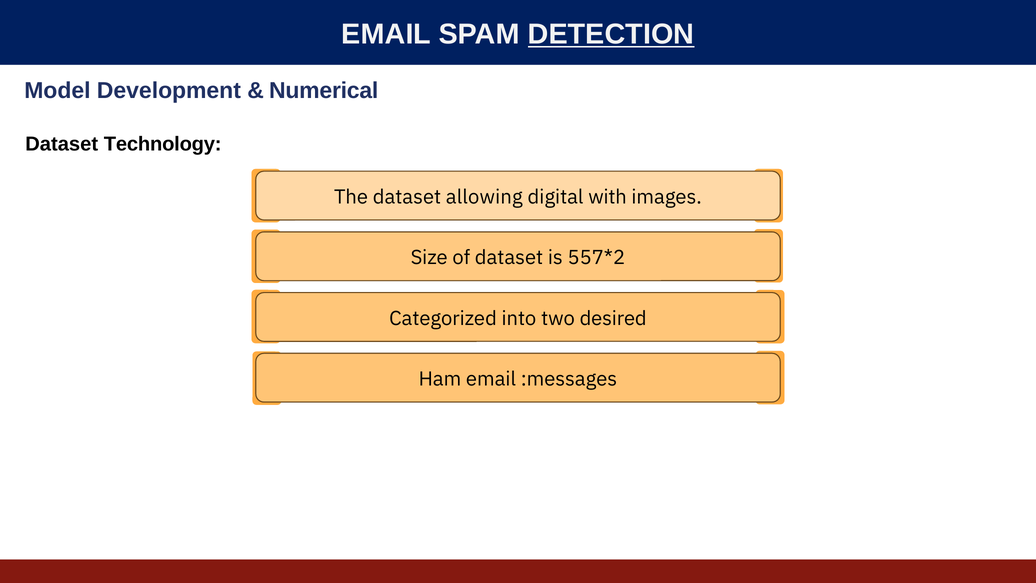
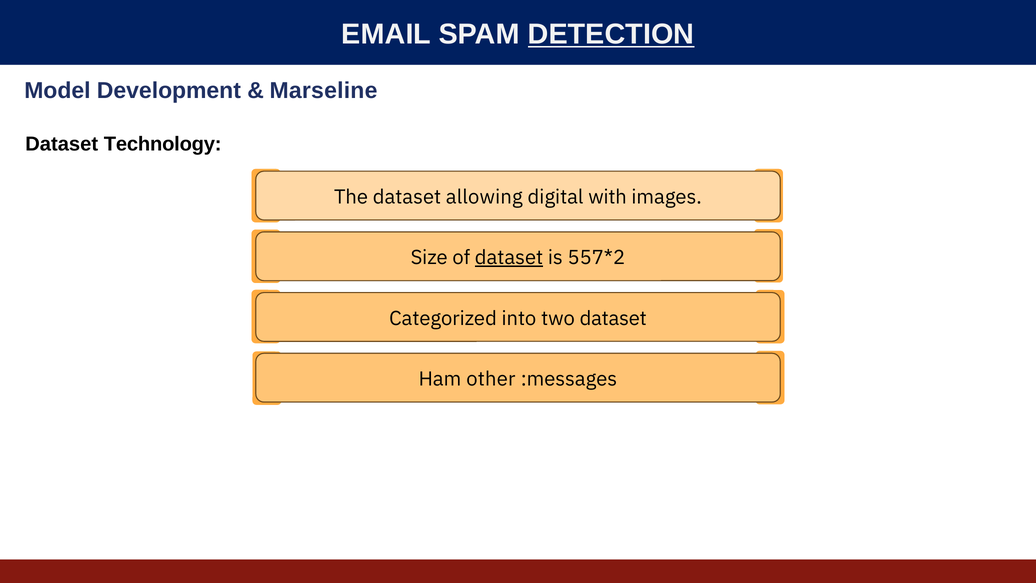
Numerical: Numerical -> Marseline
dataset at (509, 258) underline: none -> present
two desired: desired -> dataset
Ham email: email -> other
